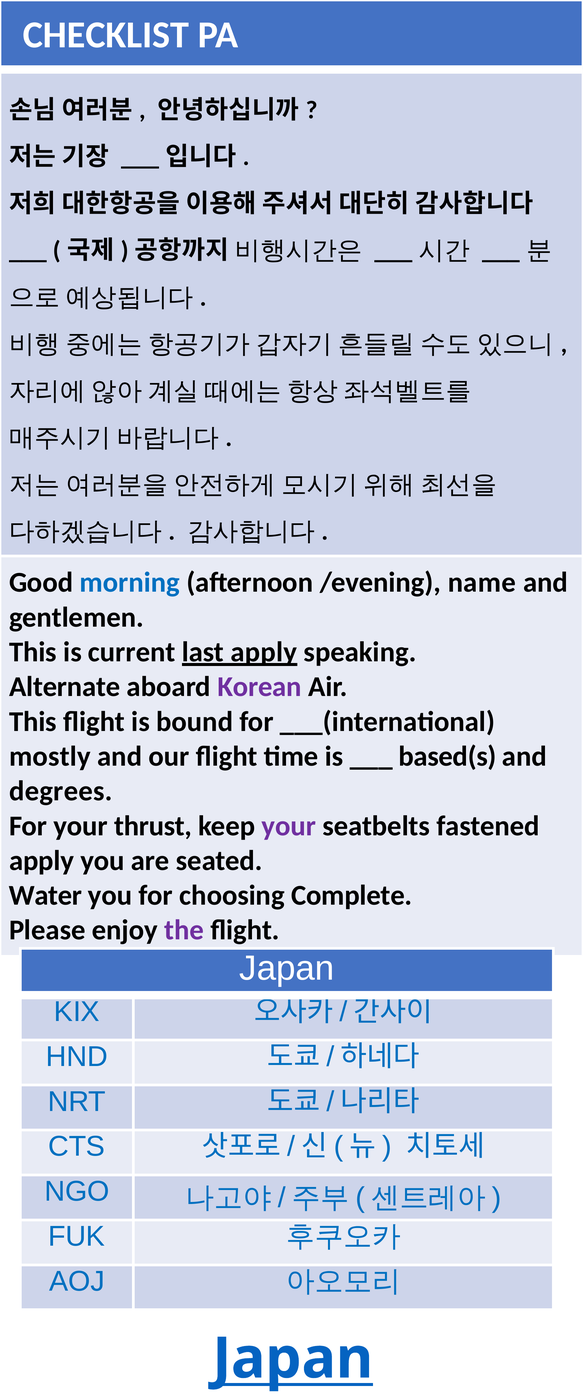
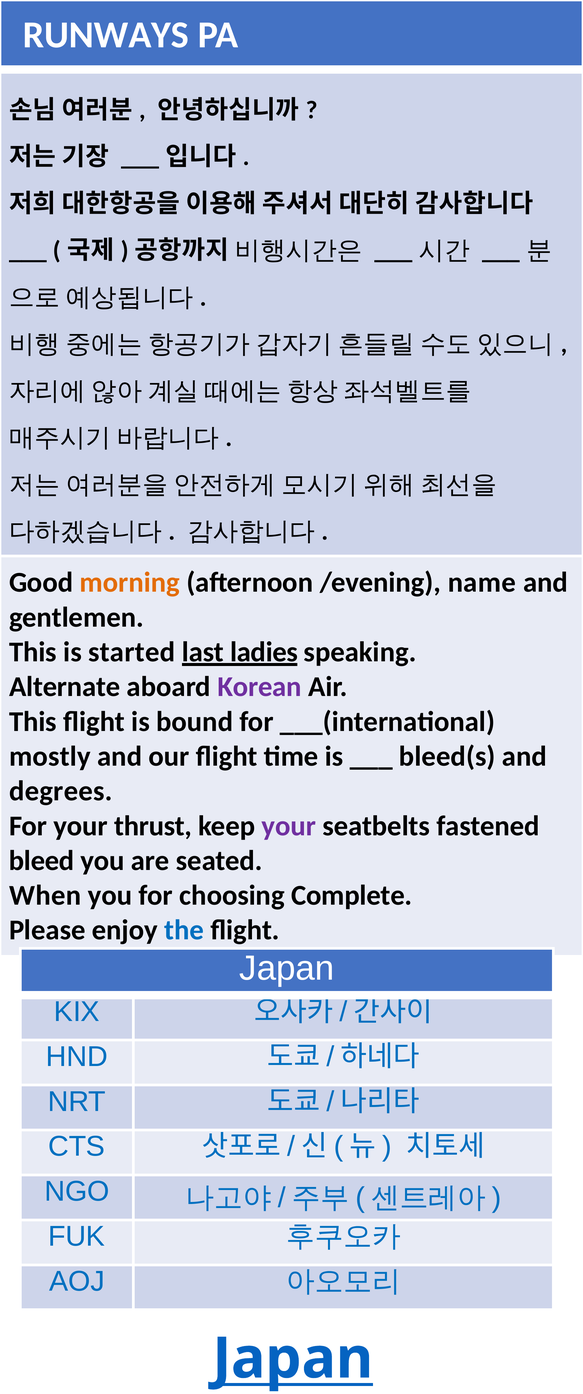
CHECKLIST: CHECKLIST -> RUNWAYS
morning colour: blue -> orange
current: current -> started
last apply: apply -> ladies
based(s: based(s -> bleed(s
apply at (41, 861): apply -> bleed
Water: Water -> When
the colour: purple -> blue
